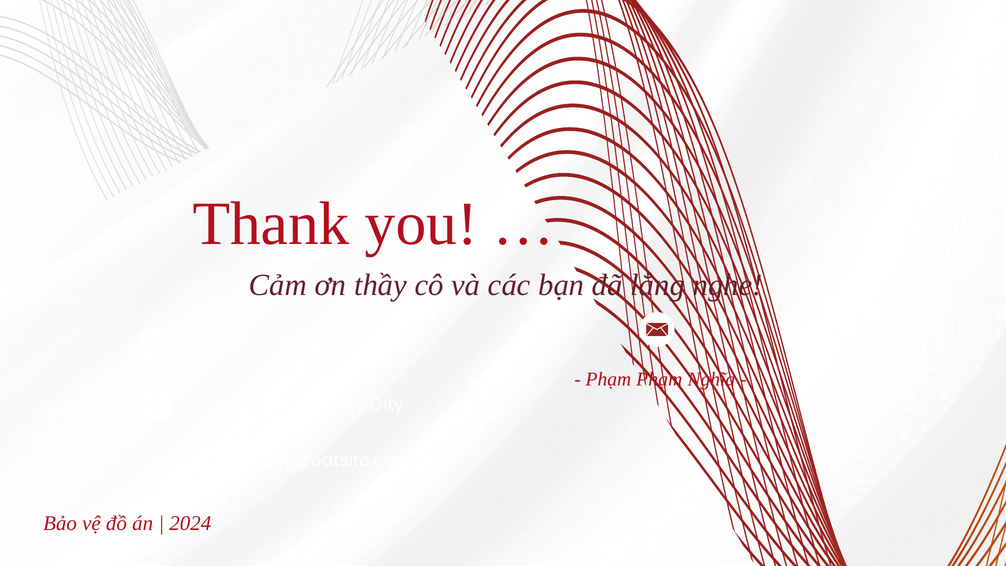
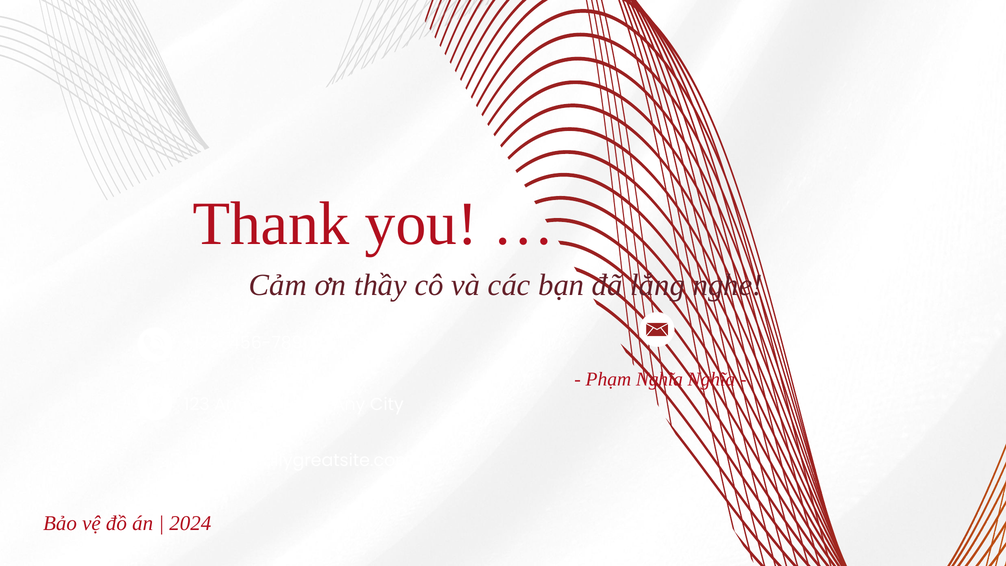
Phạm Phạm: Phạm -> Nghĩa
